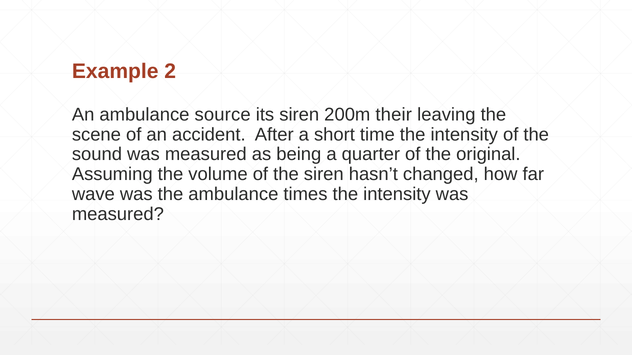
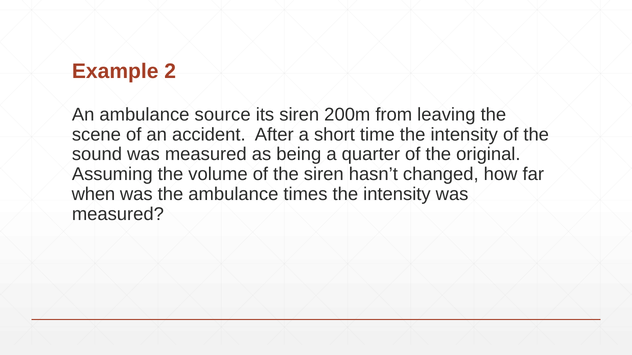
their: their -> from
wave: wave -> when
